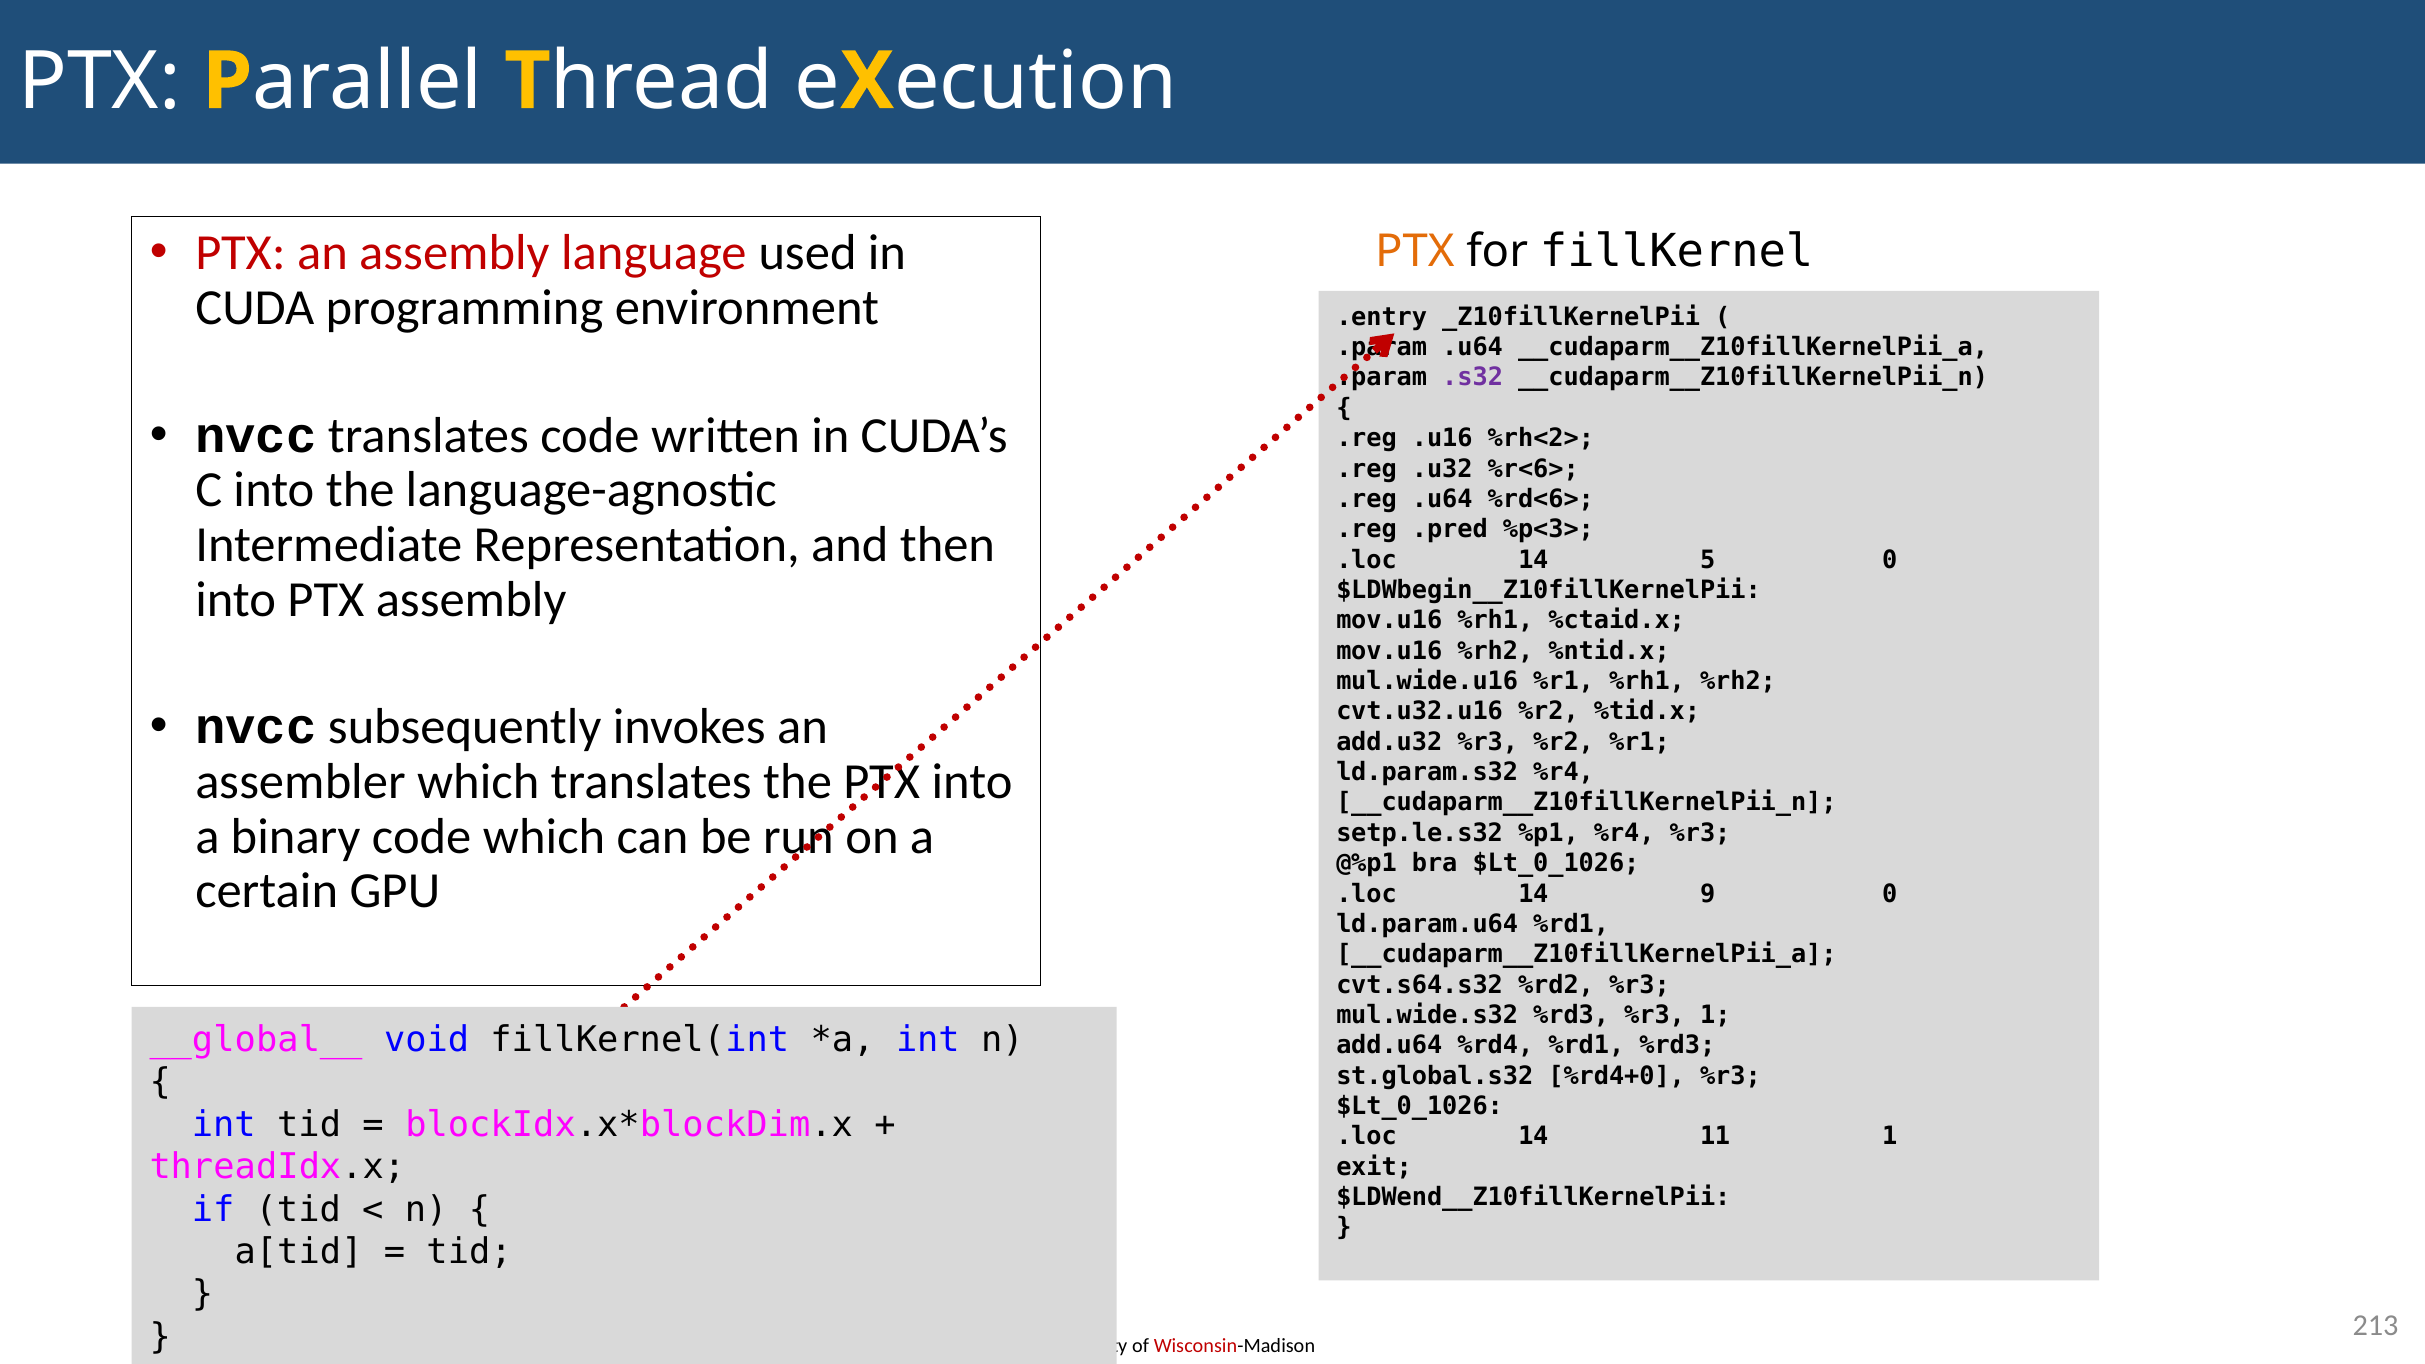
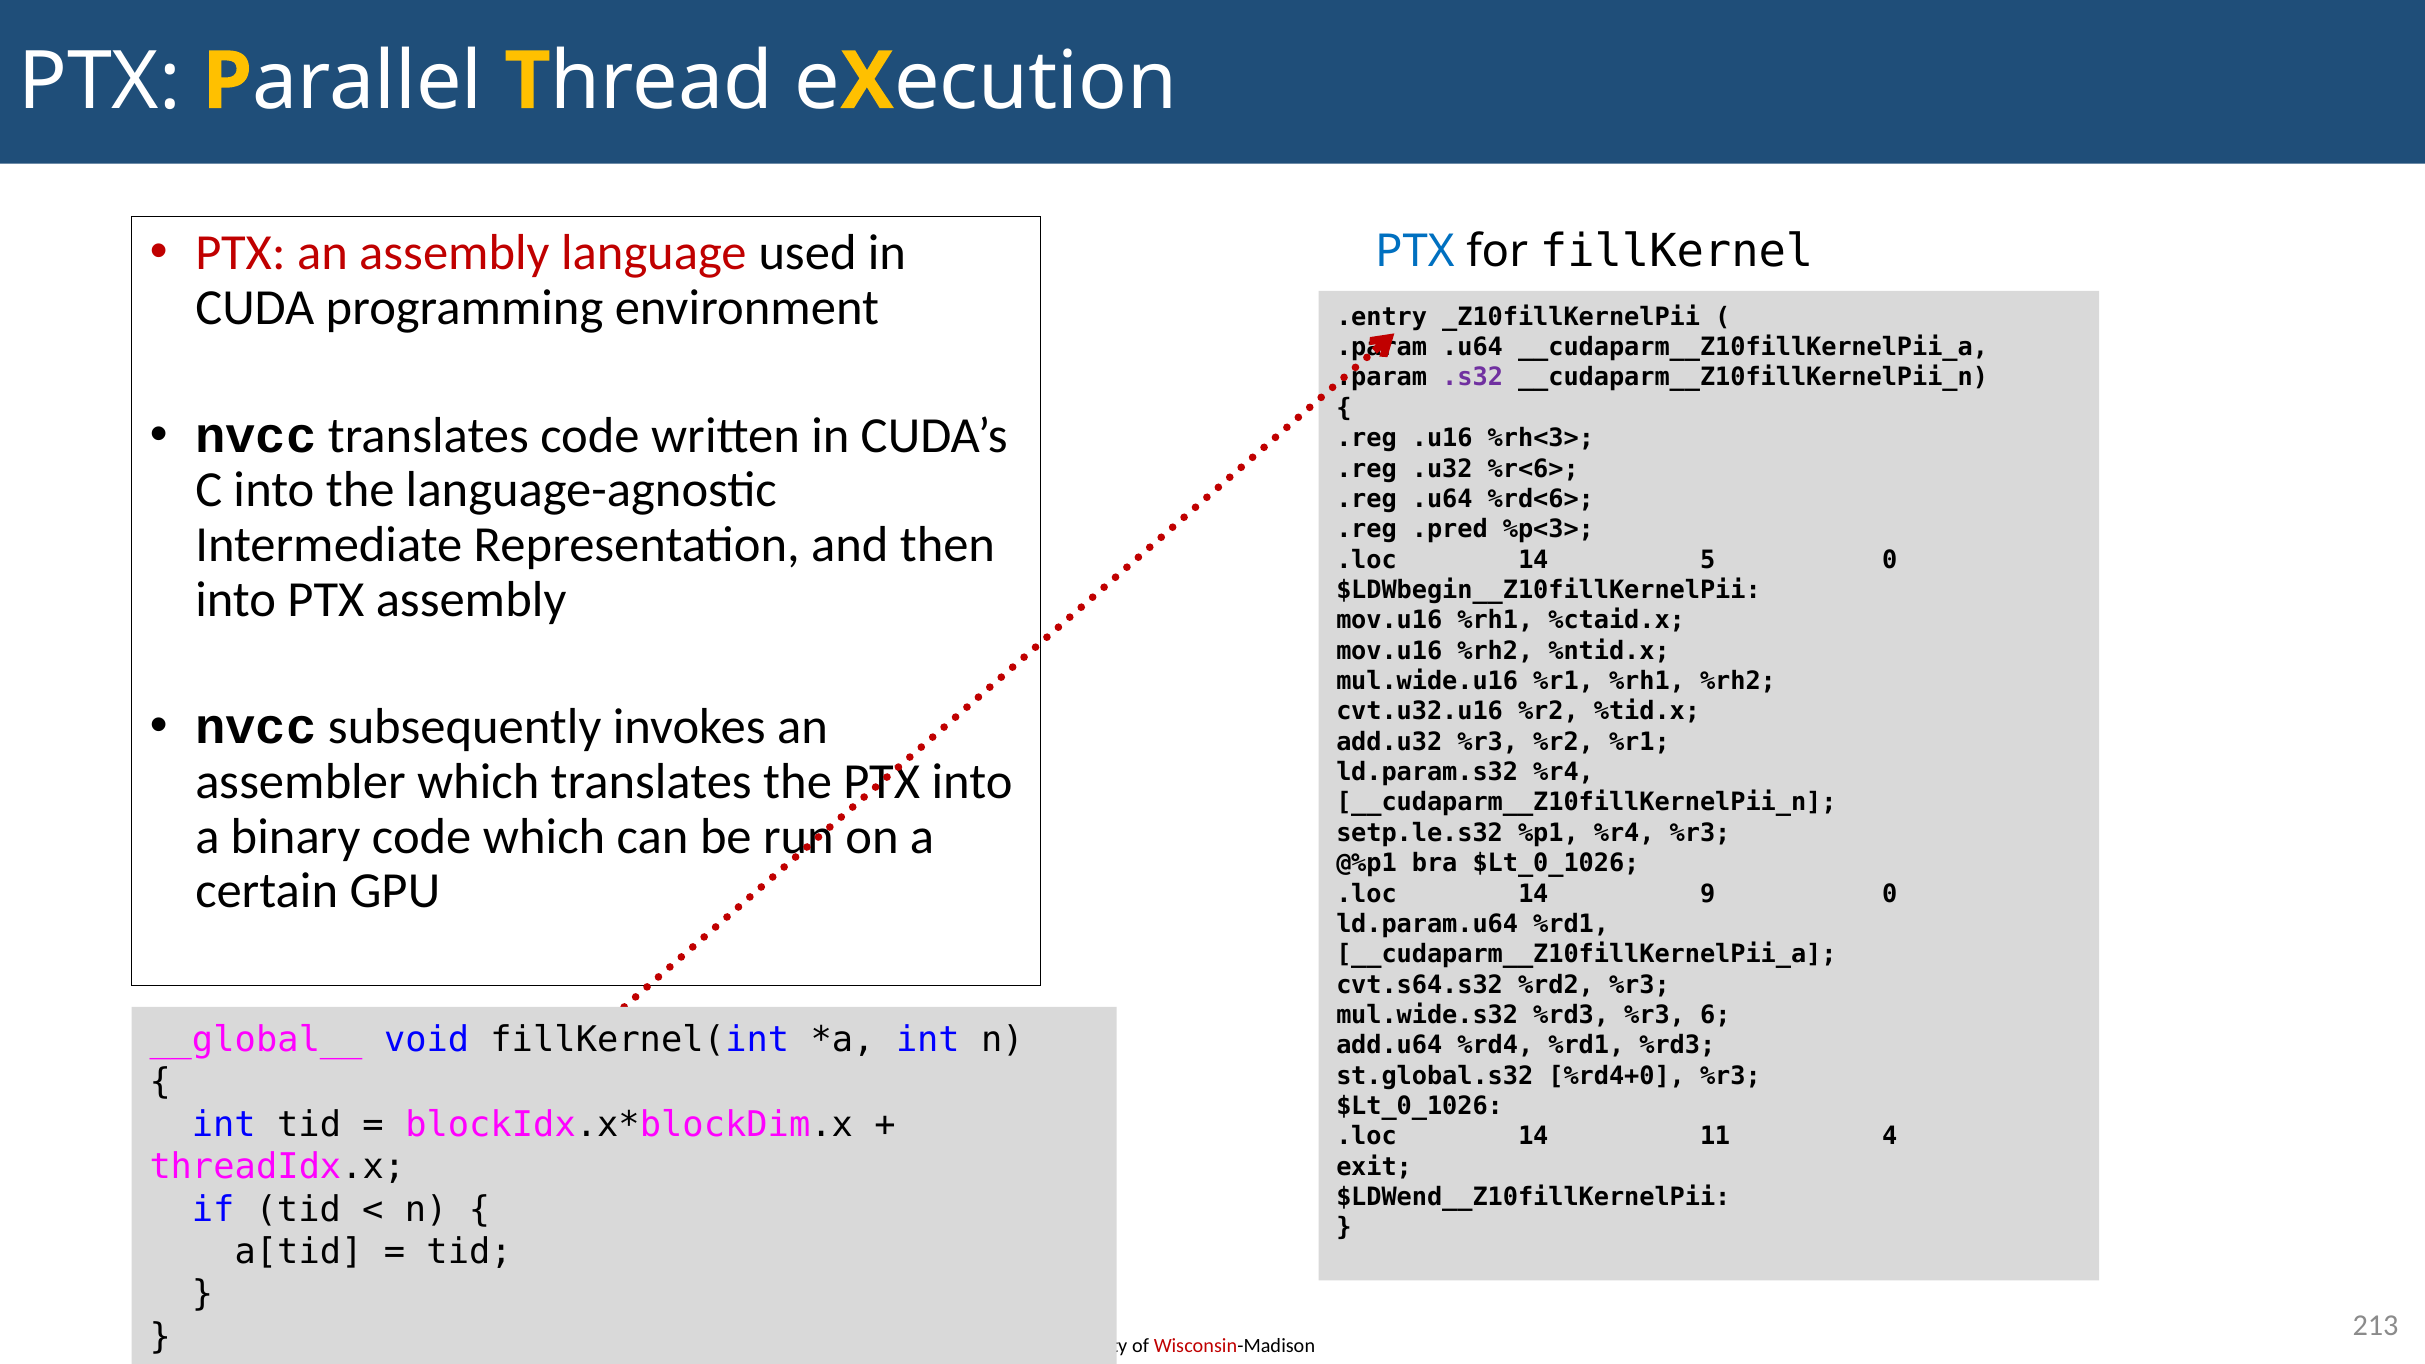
PTX at (1415, 252) colour: orange -> blue
%rh<2>: %rh<2> -> %rh<3>
%r3 1: 1 -> 6
11 1: 1 -> 4
